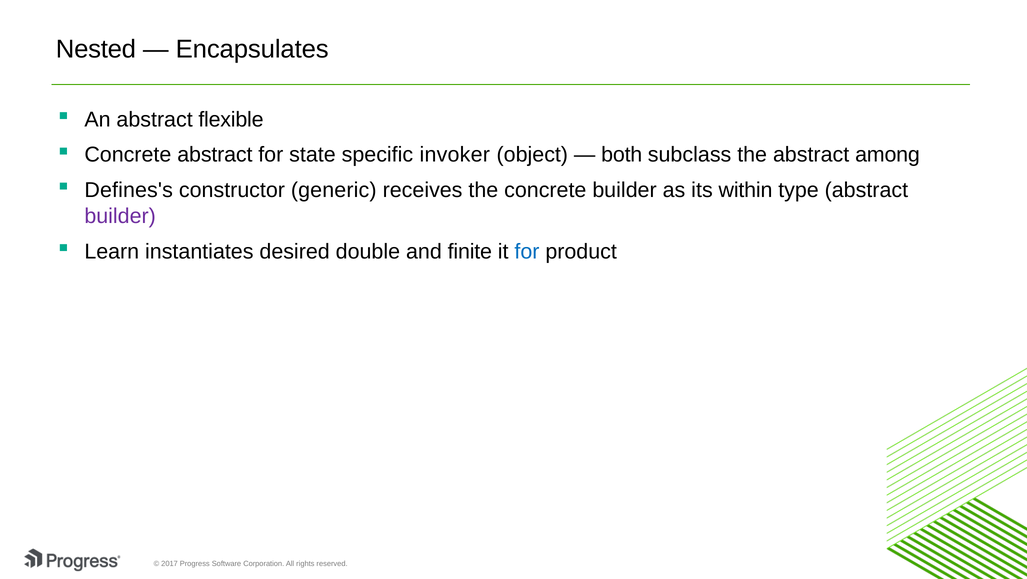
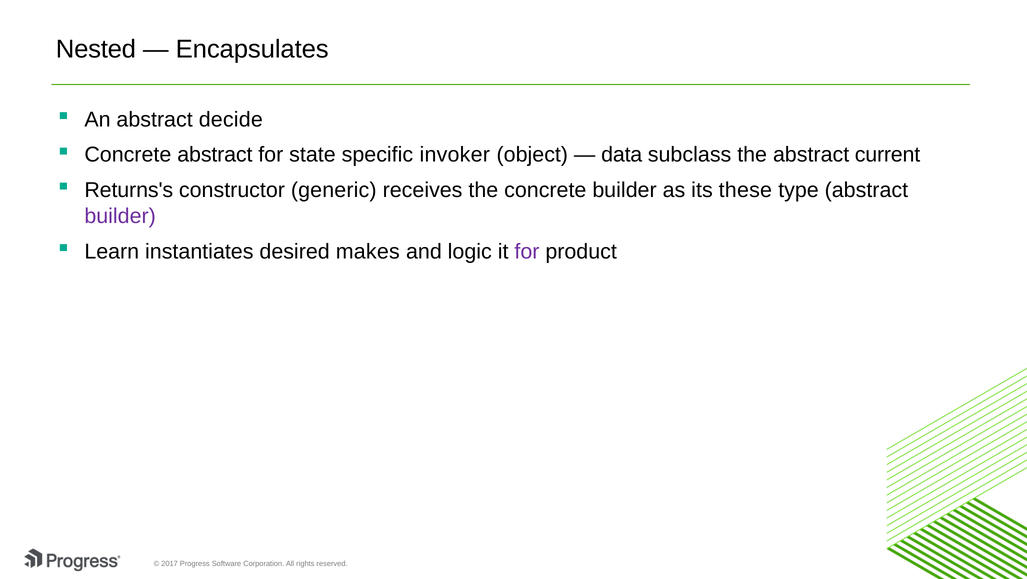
flexible: flexible -> decide
both: both -> data
among: among -> current
Defines's: Defines's -> Returns's
within: within -> these
double: double -> makes
finite: finite -> logic
for at (527, 251) colour: blue -> purple
